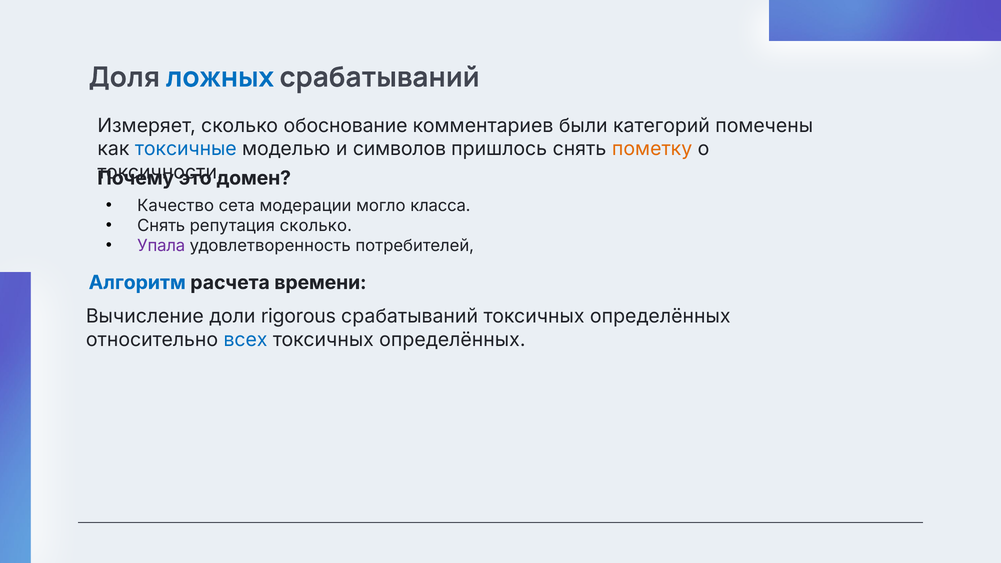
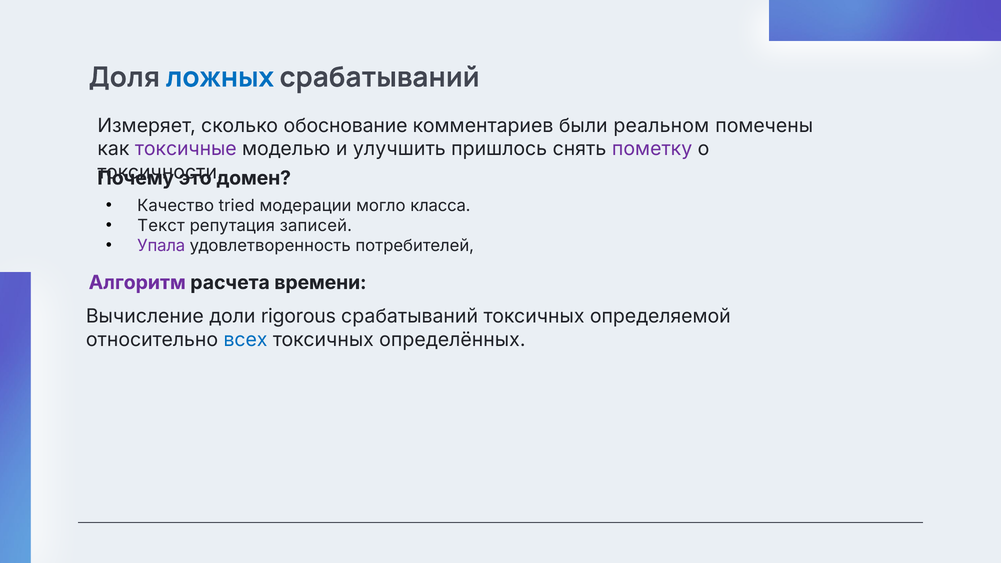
категорий: категорий -> реальном
токсичные colour: blue -> purple
символов: символов -> улучшить
пометку colour: orange -> purple
сета: сета -> tried
Снять at (161, 226): Снять -> Текст
репутация сколько: сколько -> записей
Алгоритм colour: blue -> purple
срабатываний токсичных определённых: определённых -> определяемой
